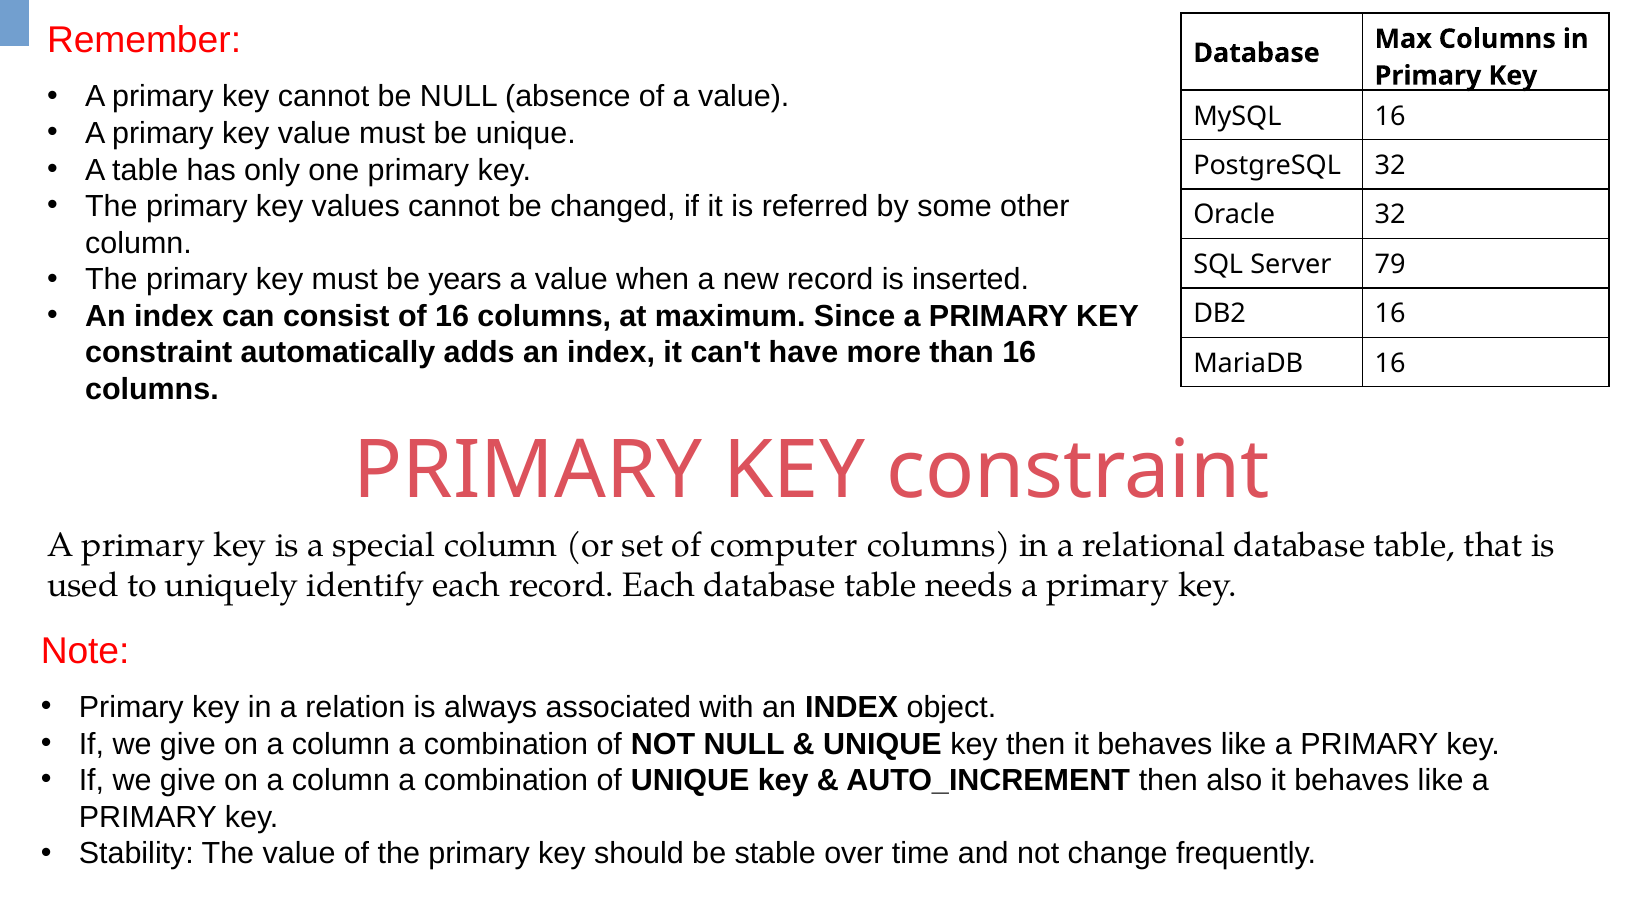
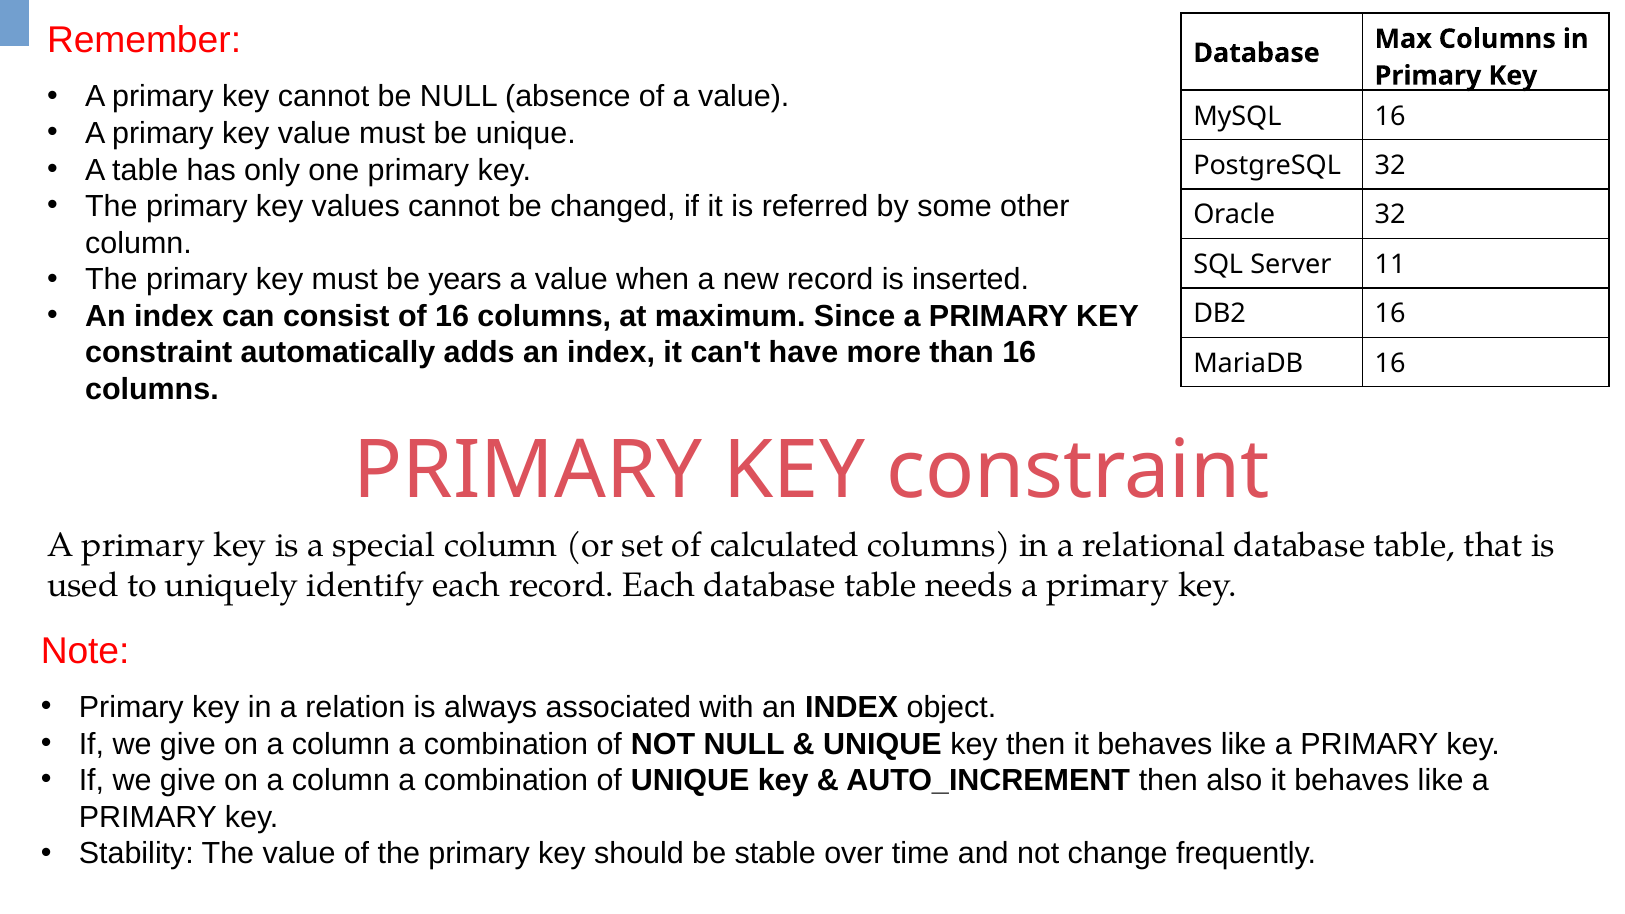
79: 79 -> 11
computer: computer -> calculated
